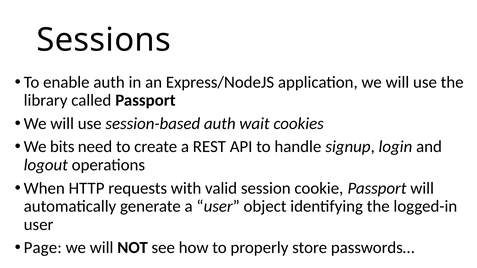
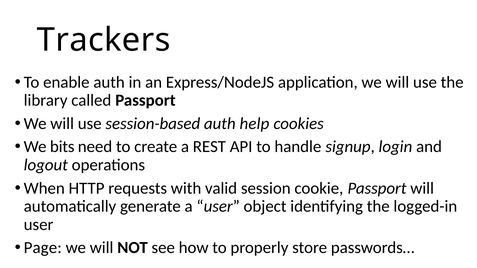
Sessions: Sessions -> Trackers
wait: wait -> help
